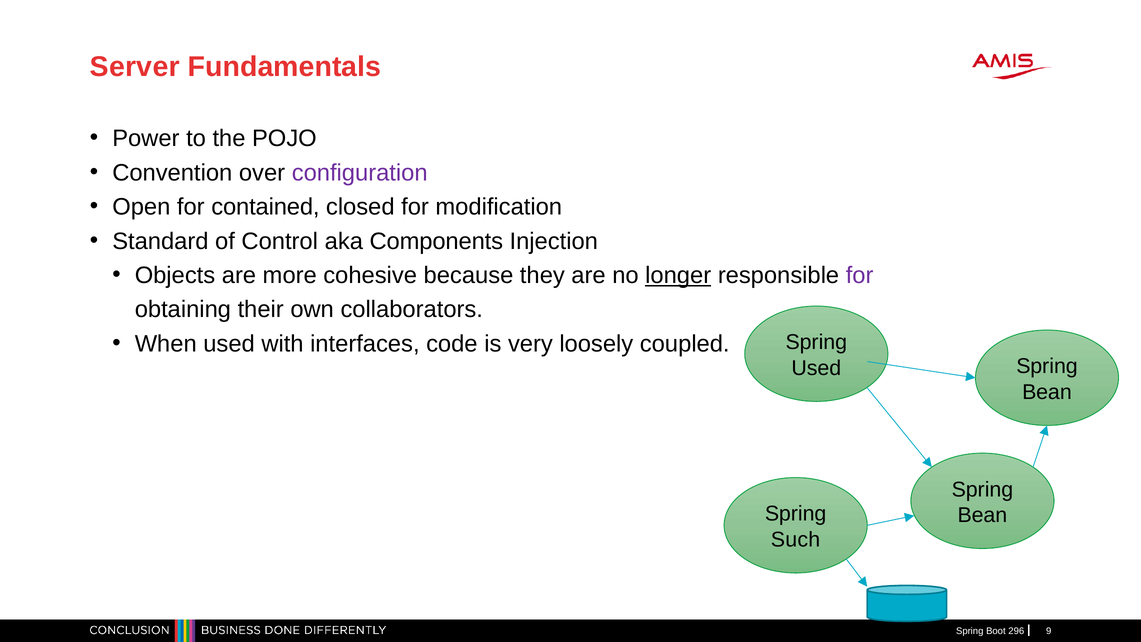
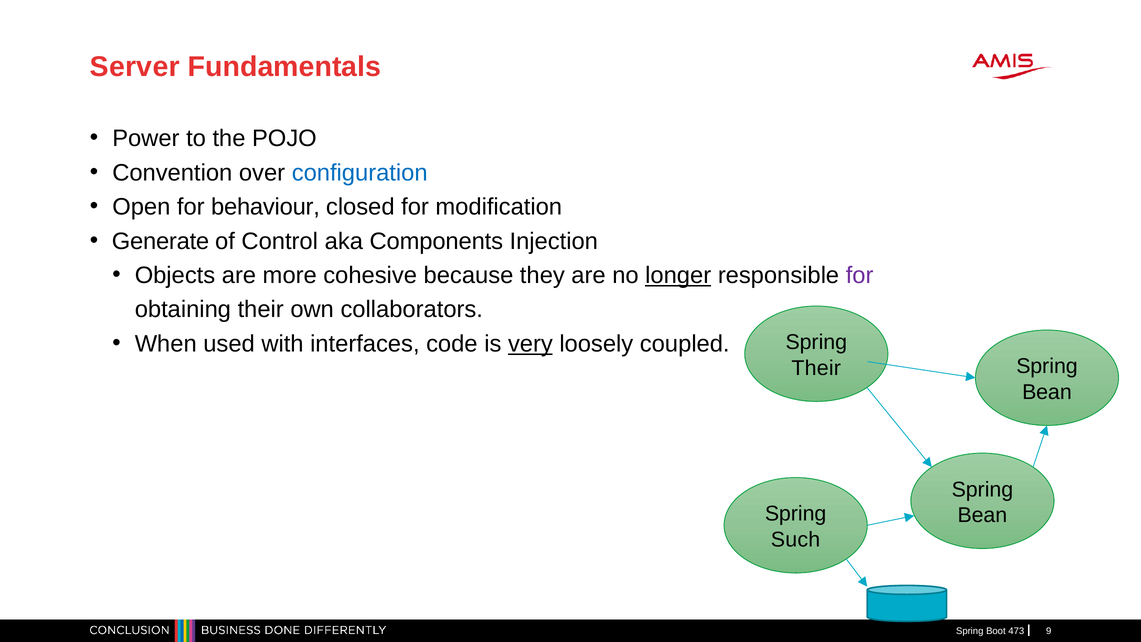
configuration colour: purple -> blue
contained: contained -> behaviour
Standard: Standard -> Generate
very underline: none -> present
Used at (816, 368): Used -> Their
296: 296 -> 473
